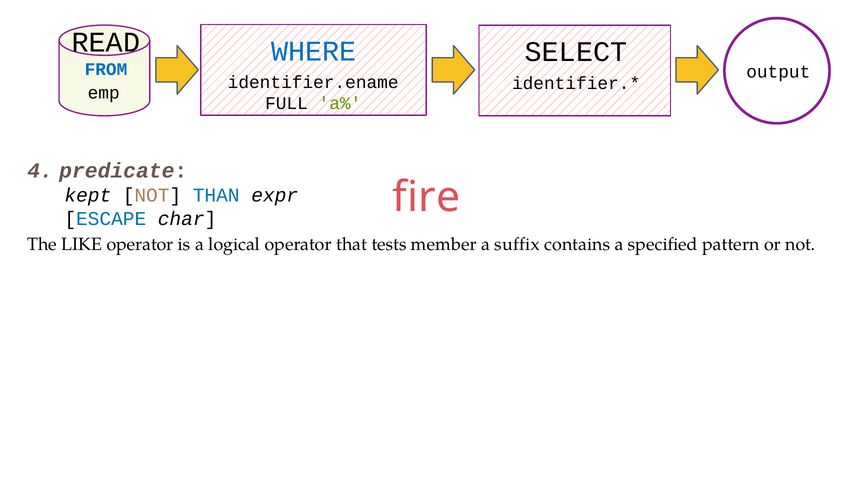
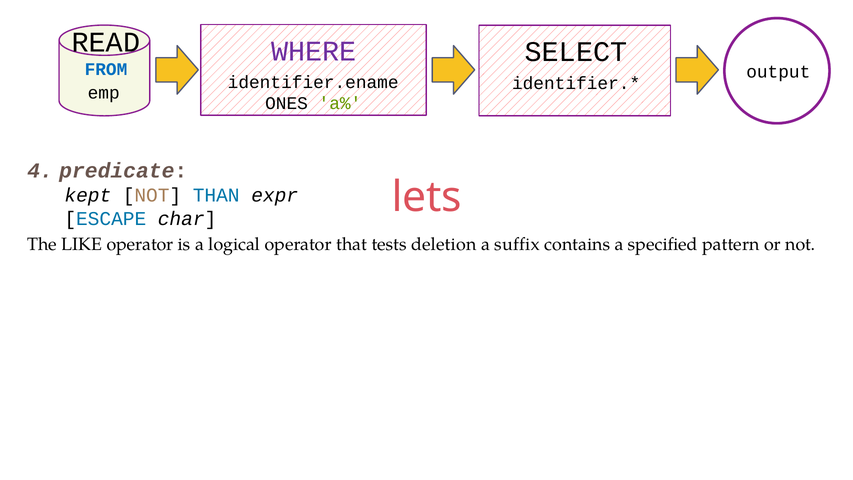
WHERE colour: blue -> purple
FULL: FULL -> ONES
fire: fire -> lets
member: member -> deletion
